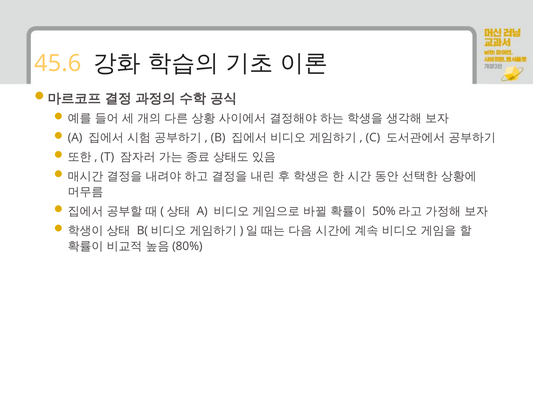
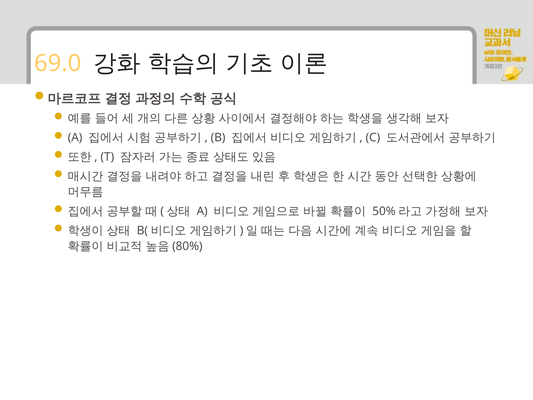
45.6: 45.6 -> 69.0
